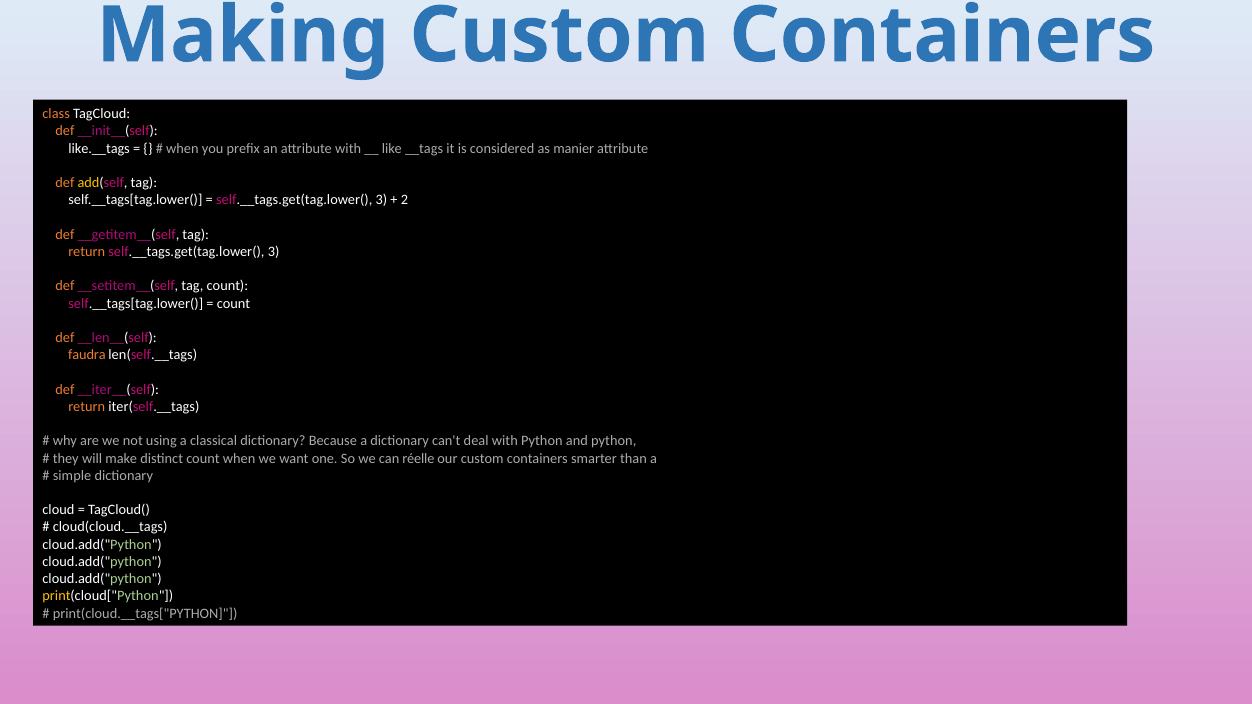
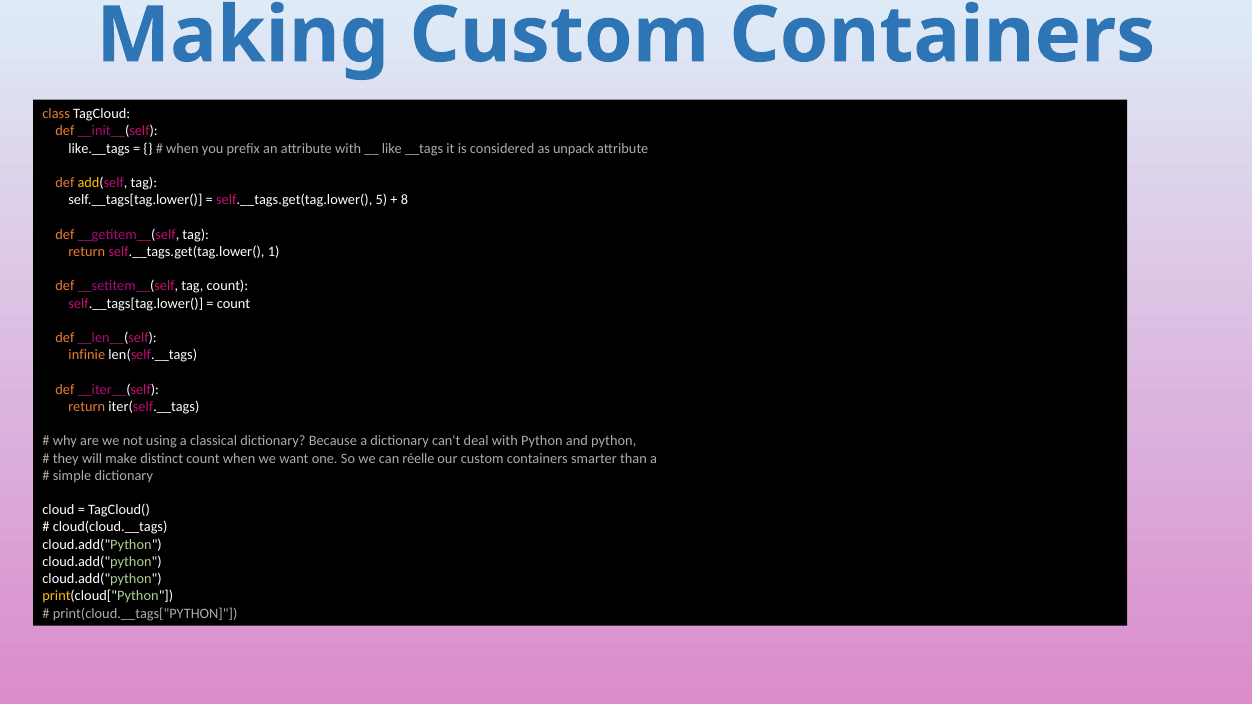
manier: manier -> unpack
3 at (381, 200): 3 -> 5
2: 2 -> 8
return self.__tags.get(tag.lower( 3: 3 -> 1
faudra: faudra -> infinie
